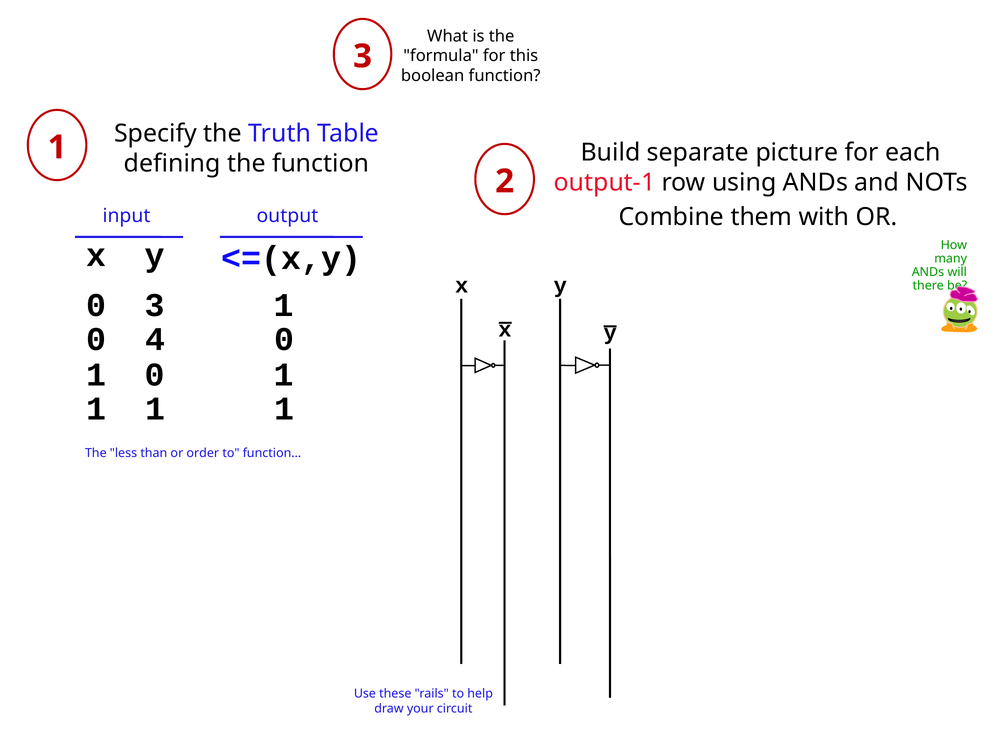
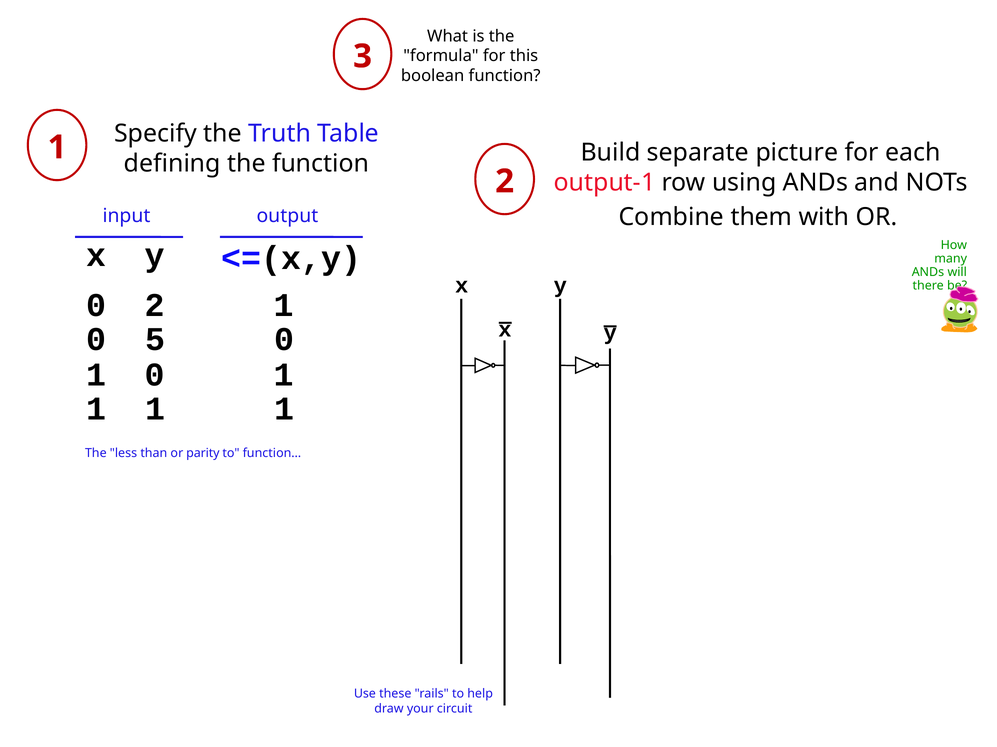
0 3: 3 -> 2
4: 4 -> 5
order: order -> parity
